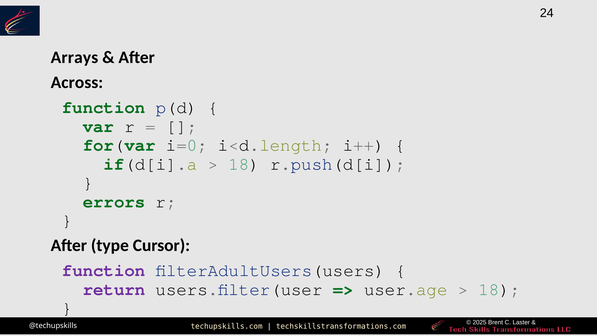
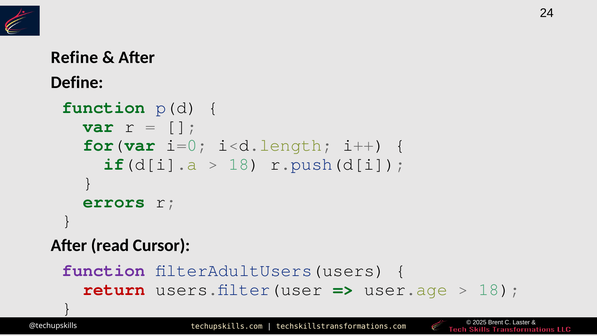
Arrays: Arrays -> Refine
Across: Across -> Define
type: type -> read
return colour: purple -> red
